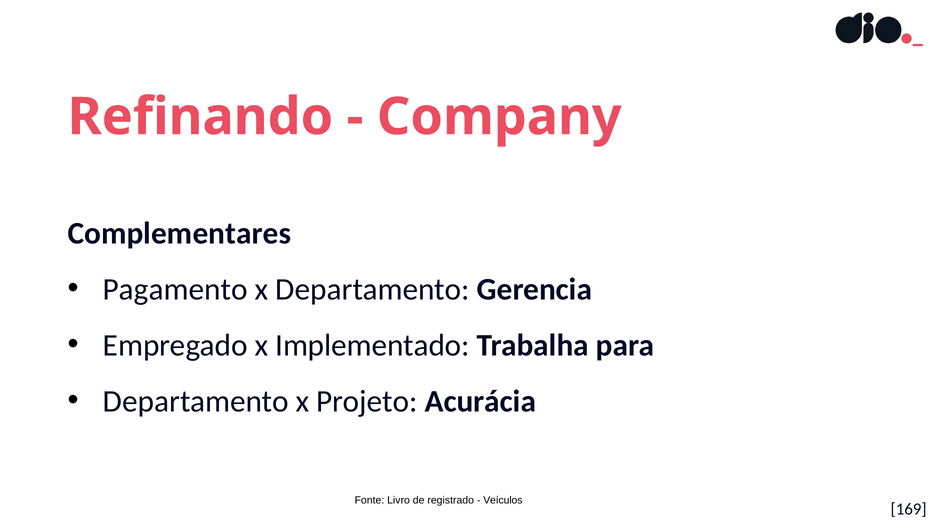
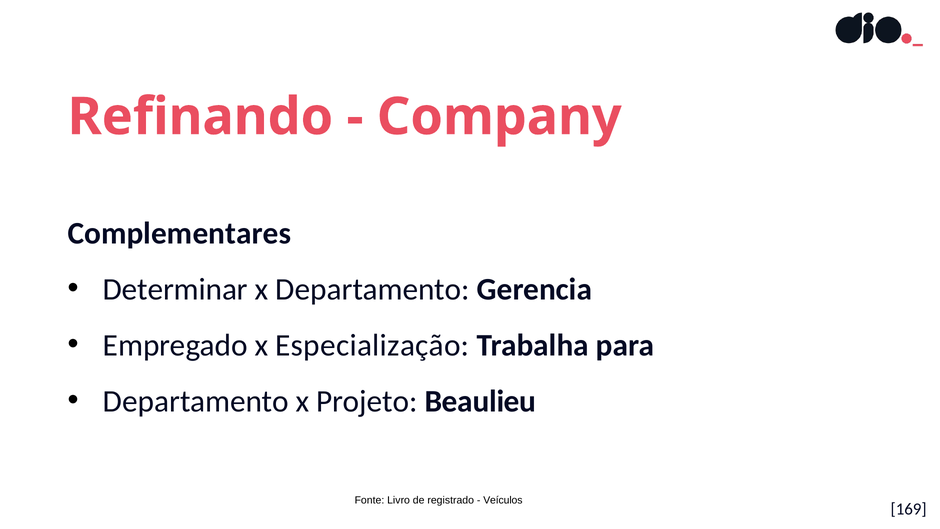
Pagamento: Pagamento -> Determinar
Implementado: Implementado -> Especialização
Acurácia: Acurácia -> Beaulieu
